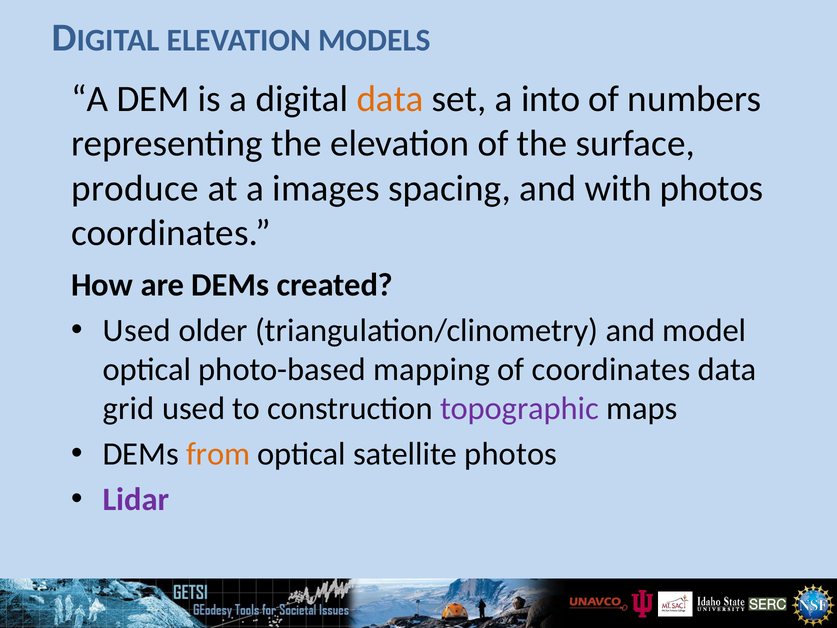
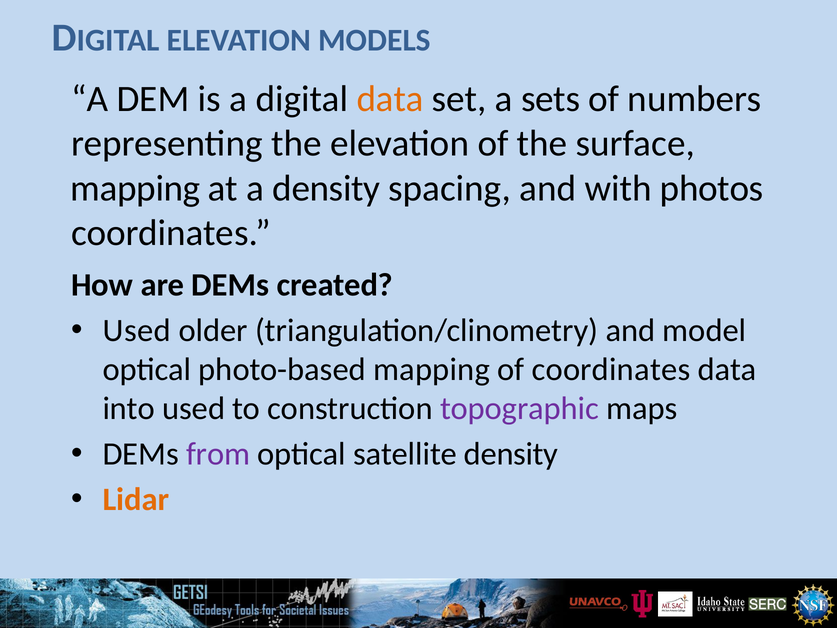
into: into -> sets
produce at (135, 188): produce -> mapping
a images: images -> density
grid: grid -> into
from colour: orange -> purple
satellite photos: photos -> density
Lidar colour: purple -> orange
